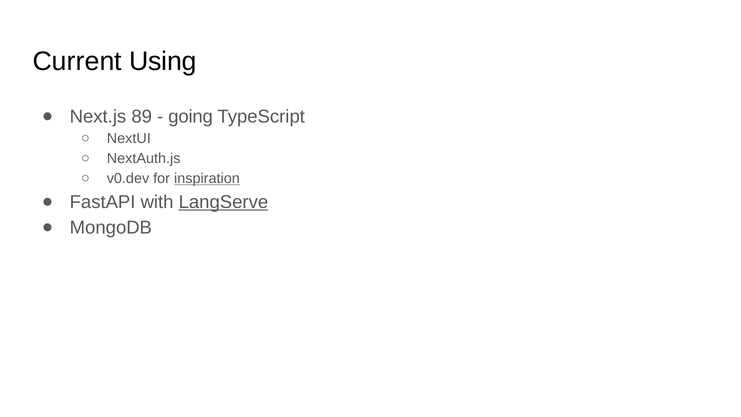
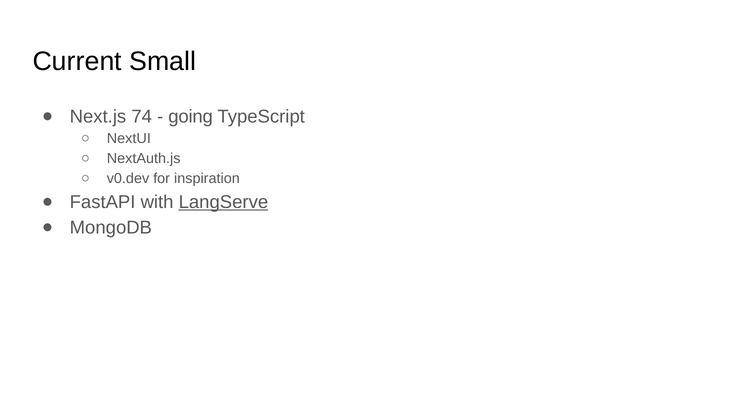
Using: Using -> Small
89: 89 -> 74
inspiration underline: present -> none
